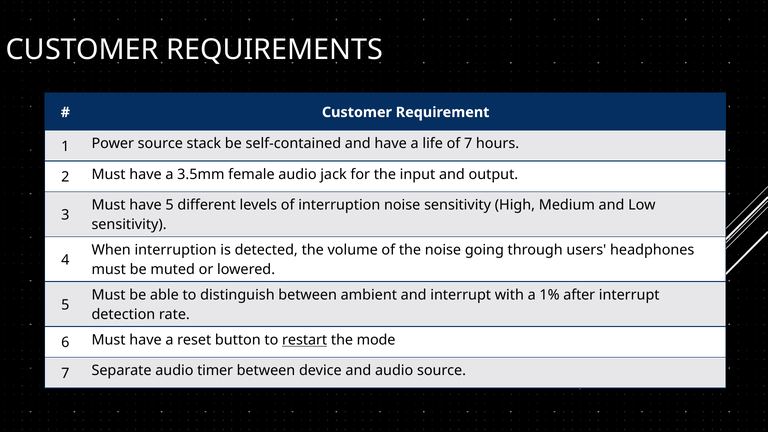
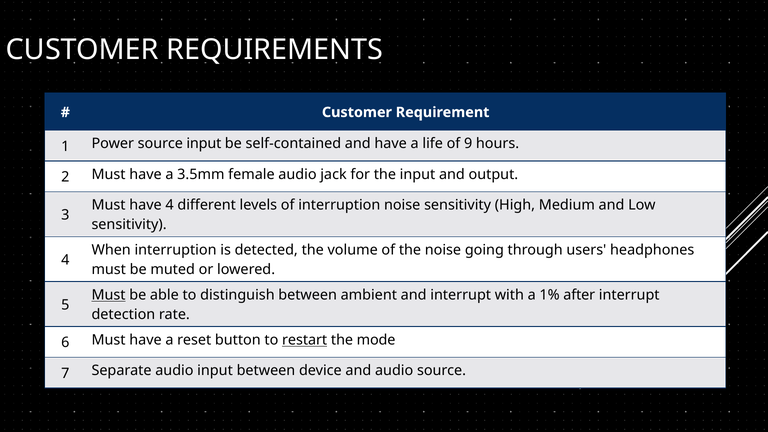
source stack: stack -> input
of 7: 7 -> 9
have 5: 5 -> 4
Must at (109, 295) underline: none -> present
audio timer: timer -> input
